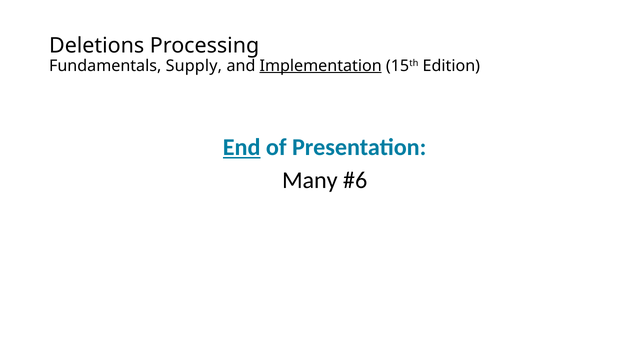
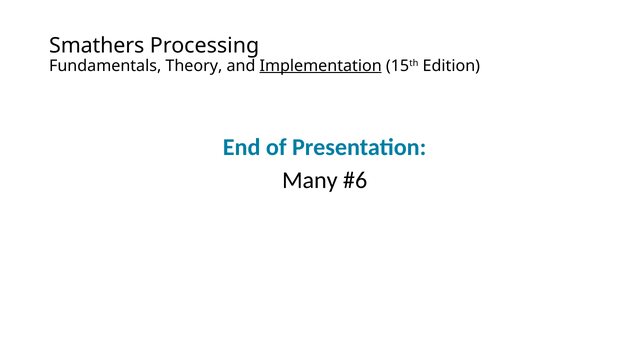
Deletions: Deletions -> Smathers
Supply: Supply -> Theory
End underline: present -> none
